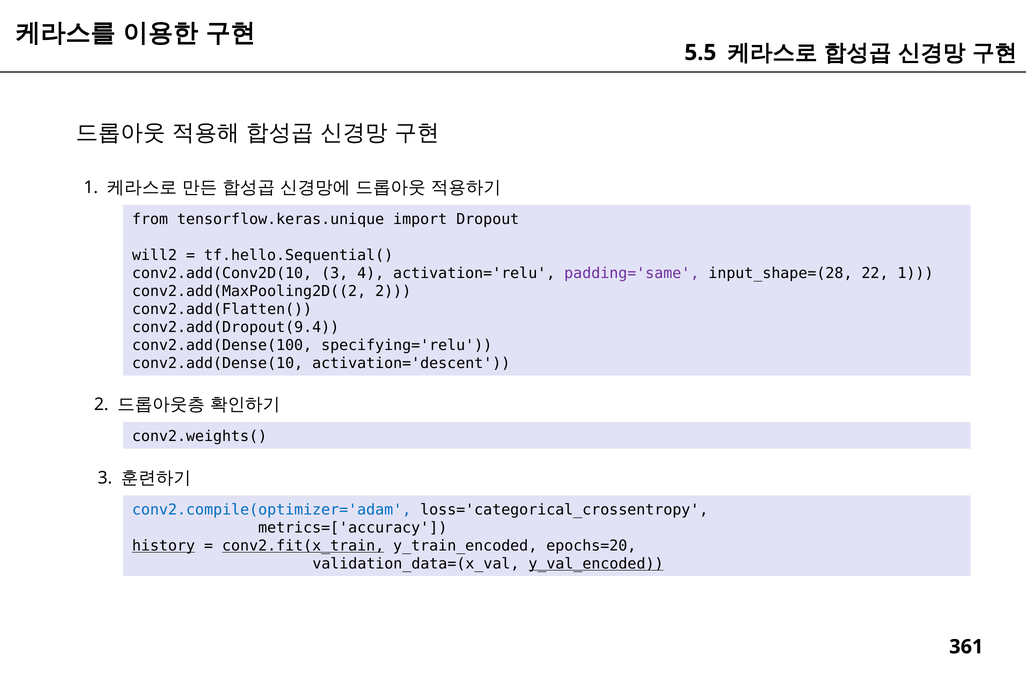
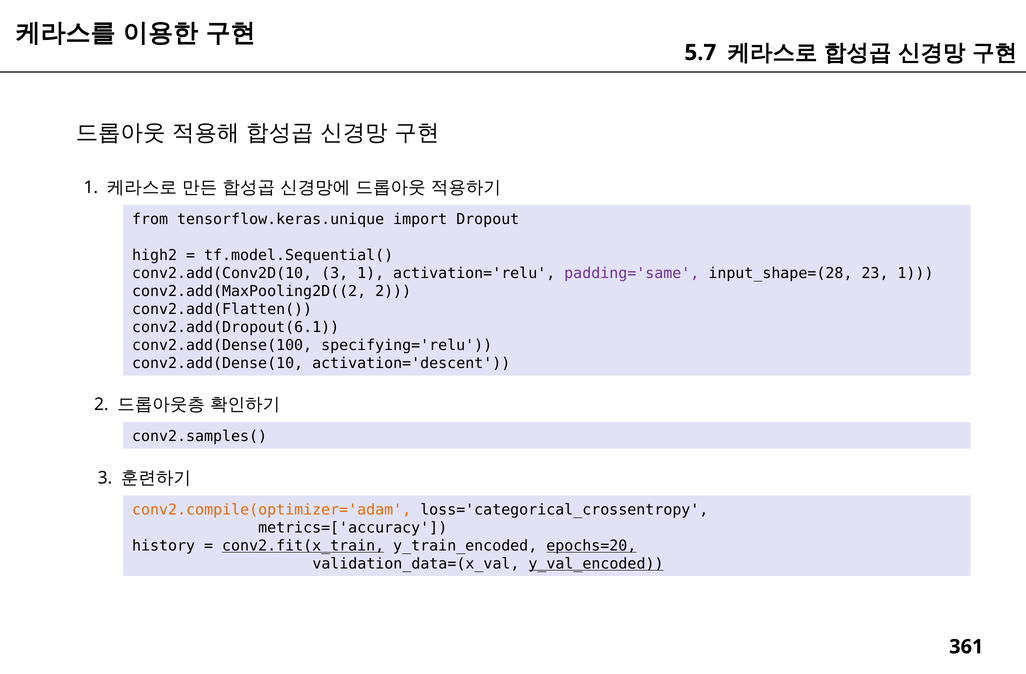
5.5: 5.5 -> 5.7
will2: will2 -> high2
tf.hello.Sequential(: tf.hello.Sequential( -> tf.model.Sequential(
3 4: 4 -> 1
22: 22 -> 23
conv2.add(Dropout(9.4: conv2.add(Dropout(9.4 -> conv2.add(Dropout(6.1
conv2.weights(: conv2.weights( -> conv2.samples(
conv2.compile(optimizer='adam colour: blue -> orange
history underline: present -> none
epochs=20 underline: none -> present
